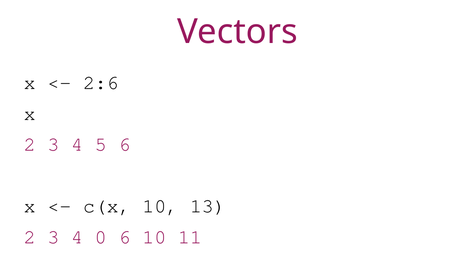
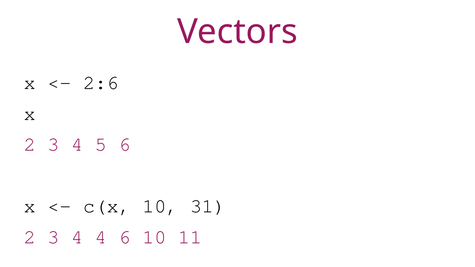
13: 13 -> 31
4 0: 0 -> 4
